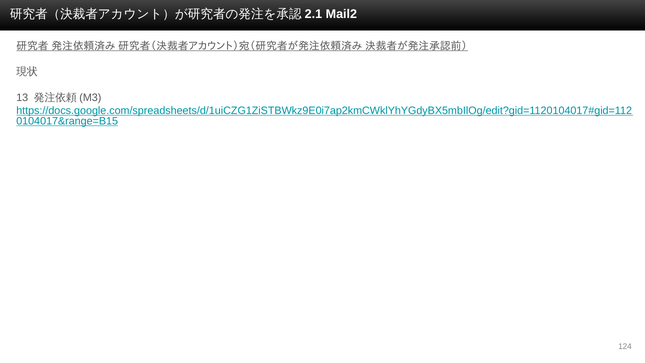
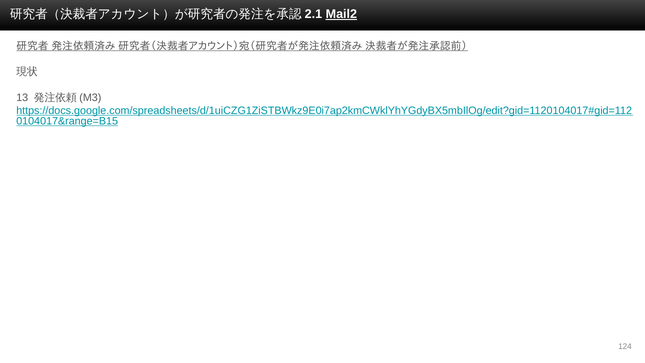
Mail2 underline: none -> present
